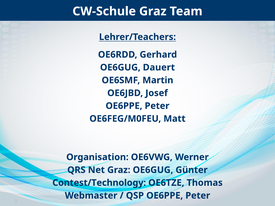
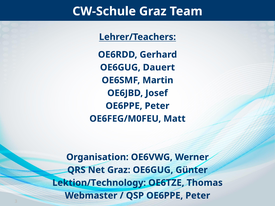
Contest/Technology: Contest/Technology -> Lektion/Technology
